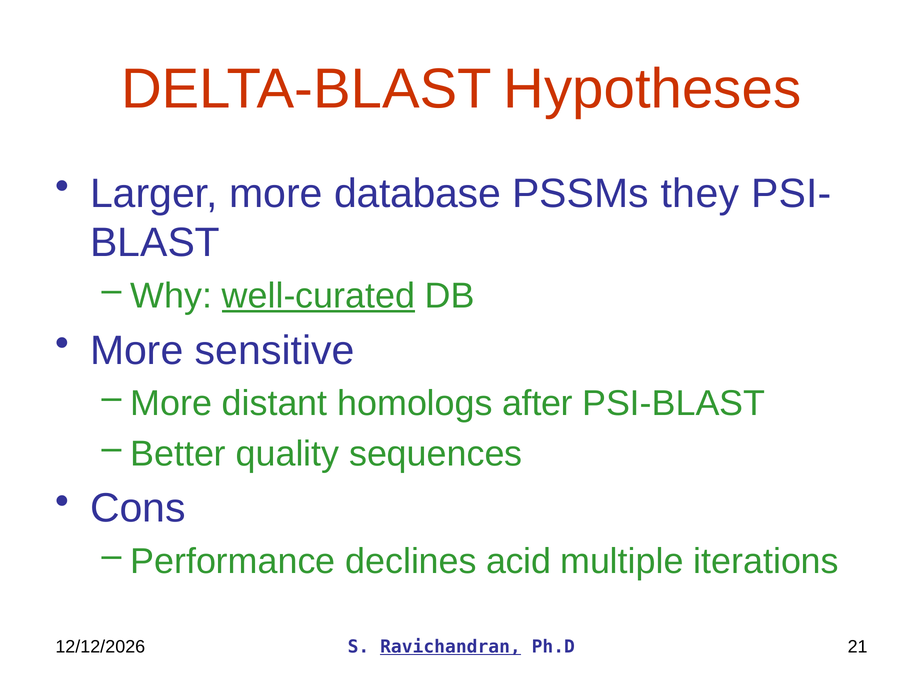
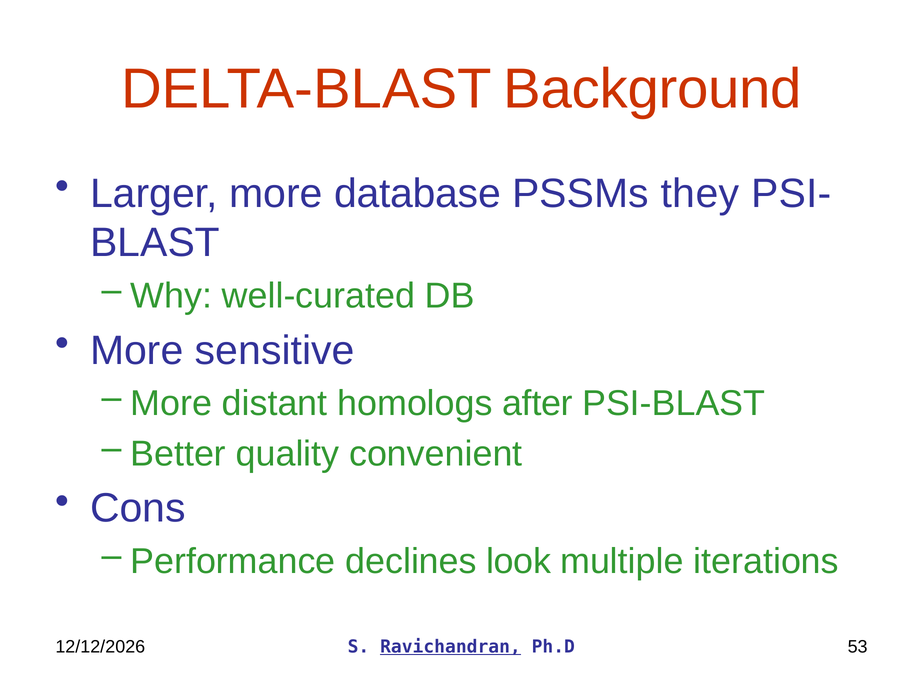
Hypotheses: Hypotheses -> Background
well-curated underline: present -> none
sequences: sequences -> convenient
acid: acid -> look
21: 21 -> 53
